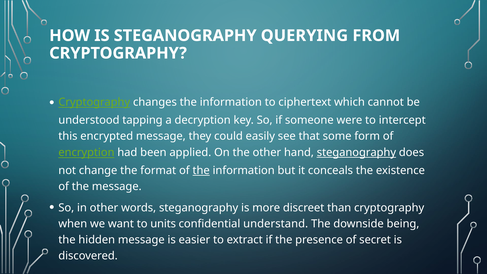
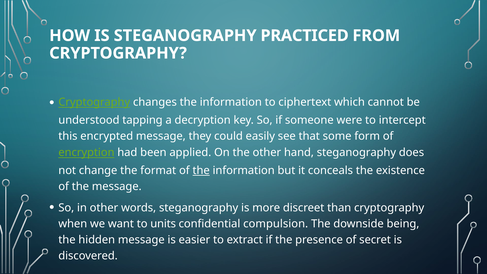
QUERYING: QUERYING -> PRACTICED
steganography at (356, 153) underline: present -> none
understand: understand -> compulsion
